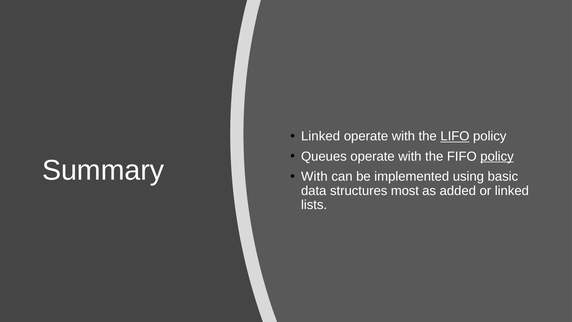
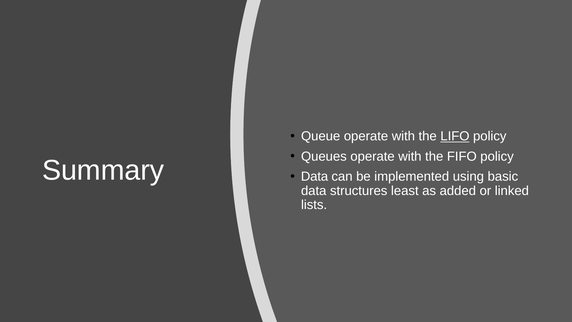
Linked at (321, 136): Linked -> Queue
policy at (497, 156) underline: present -> none
With at (314, 176): With -> Data
most: most -> least
